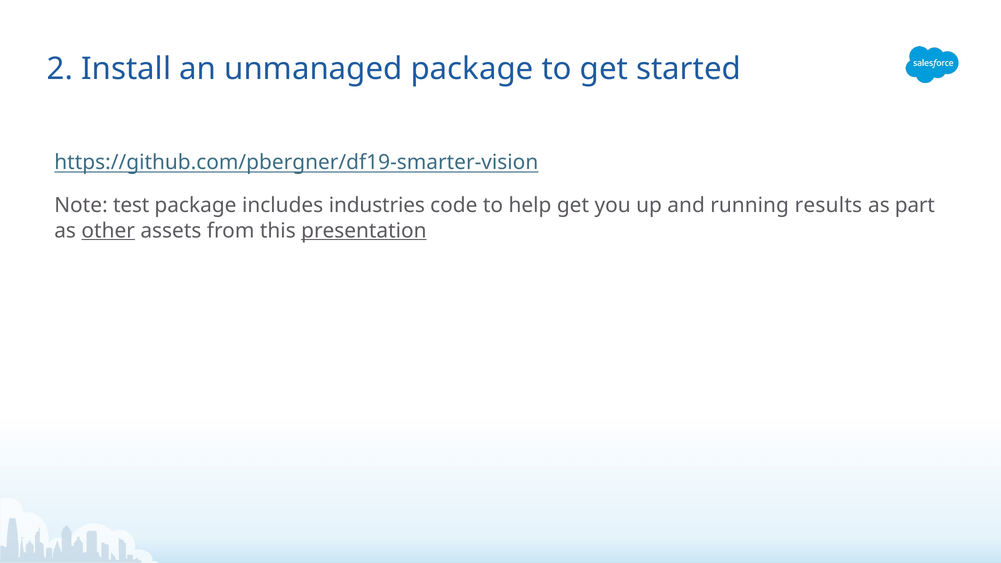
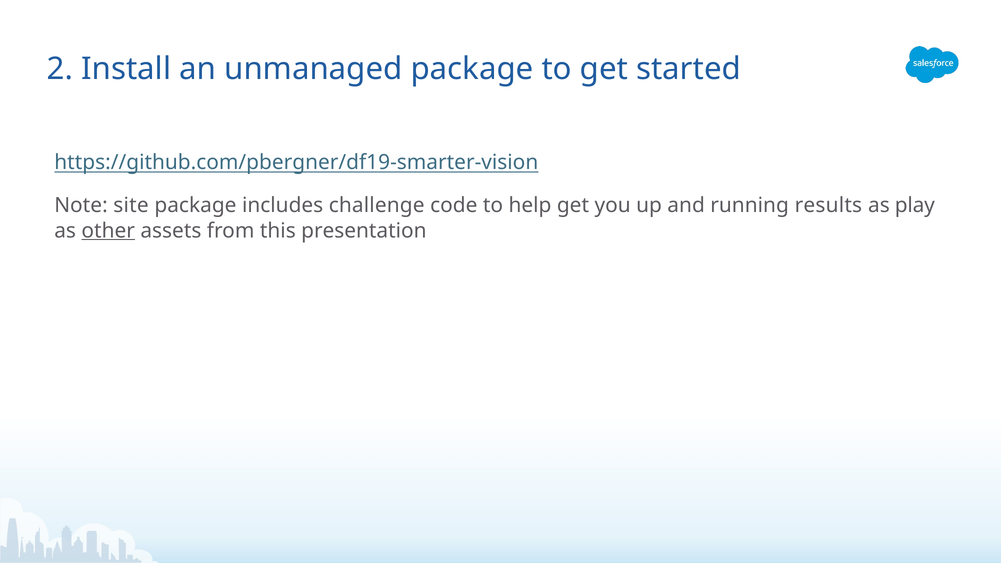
test: test -> site
industries: industries -> challenge
part: part -> play
presentation underline: present -> none
